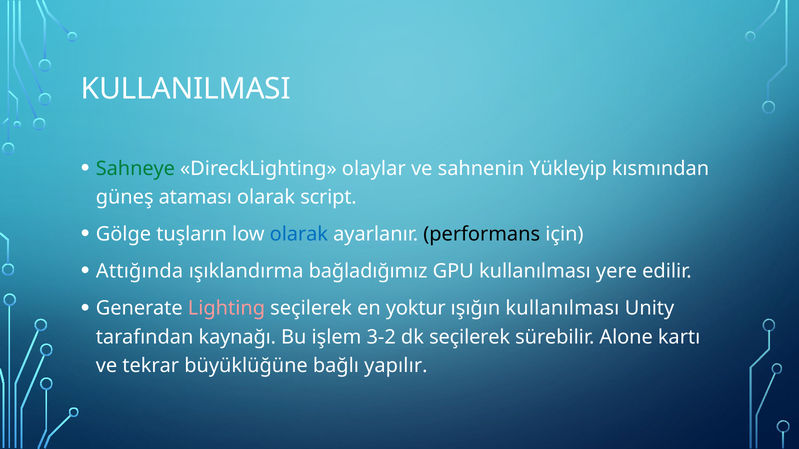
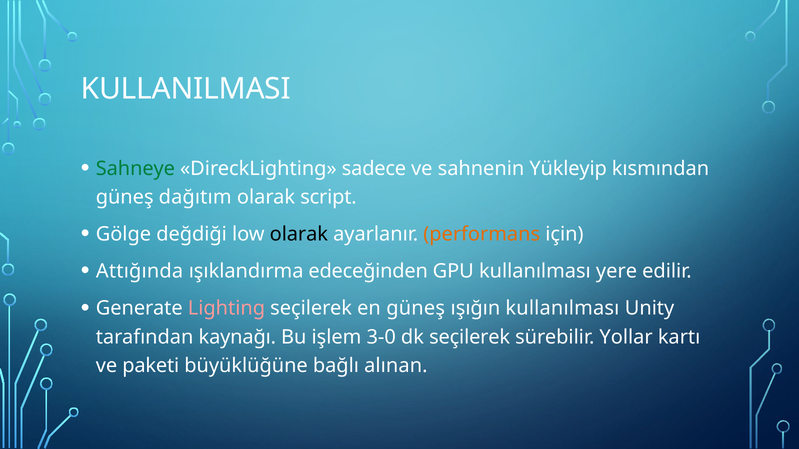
olaylar: olaylar -> sadece
ataması: ataması -> dağıtım
tuşların: tuşların -> değdiği
olarak at (299, 234) colour: blue -> black
performans colour: black -> orange
bağladığımız: bağladığımız -> edeceğinden
en yoktur: yoktur -> güneş
3-2: 3-2 -> 3-0
Alone: Alone -> Yollar
tekrar: tekrar -> paketi
yapılır: yapılır -> alınan
